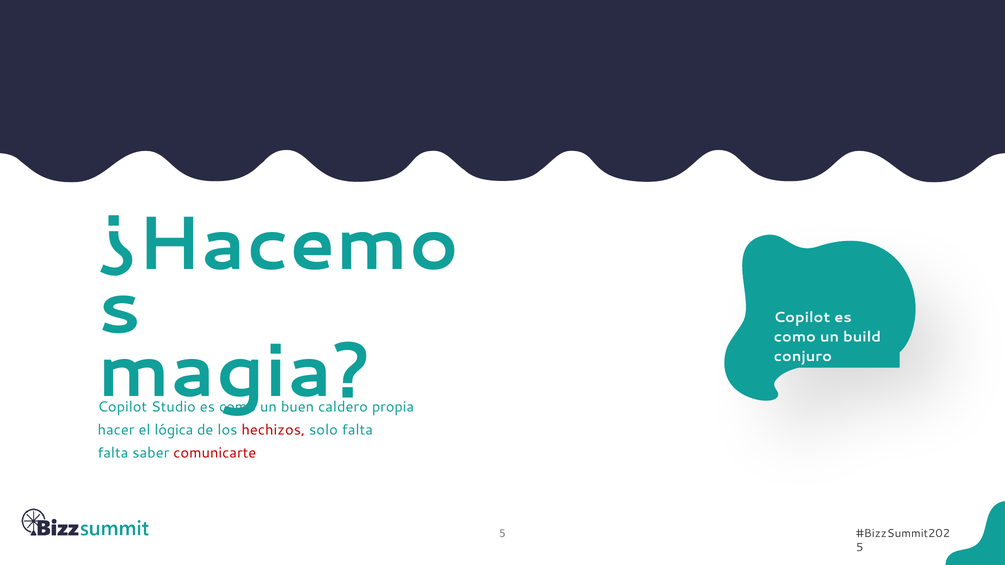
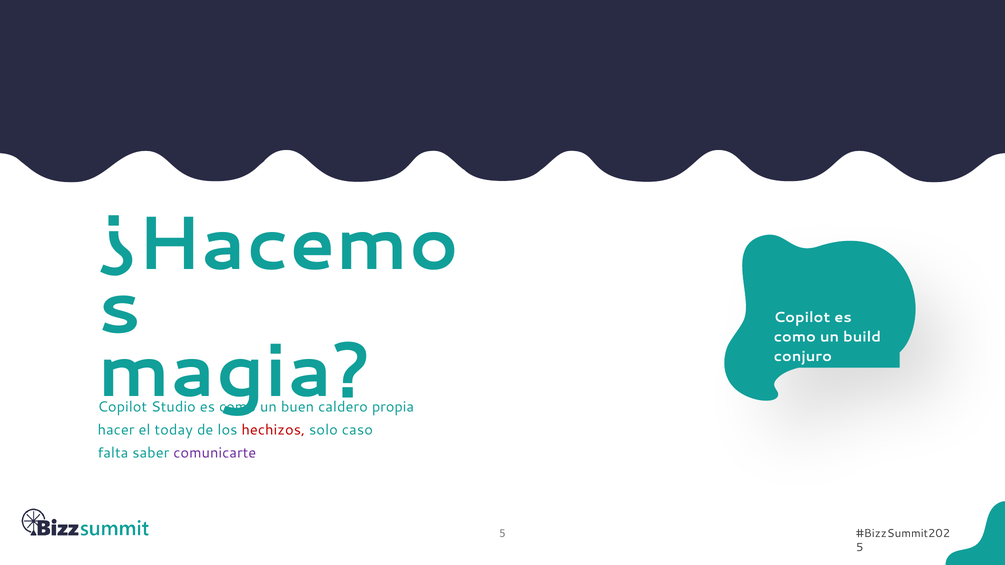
lógica: lógica -> today
solo falta: falta -> caso
comunicarte colour: red -> purple
